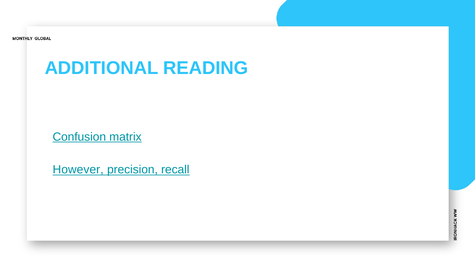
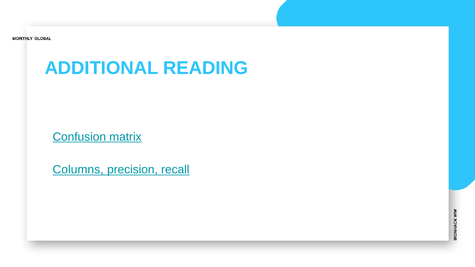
However: However -> Columns
